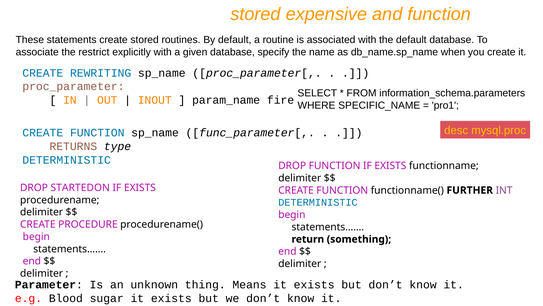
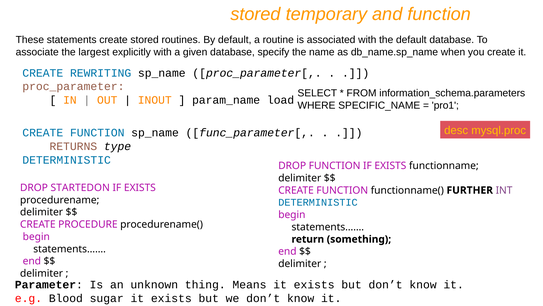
expensive: expensive -> temporary
restrict: restrict -> largest
fire: fire -> load
